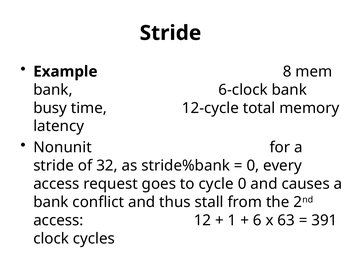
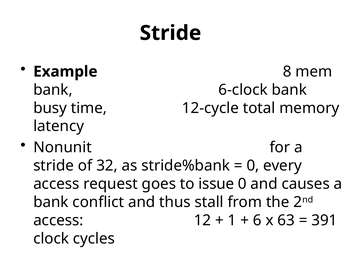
cycle: cycle -> issue
